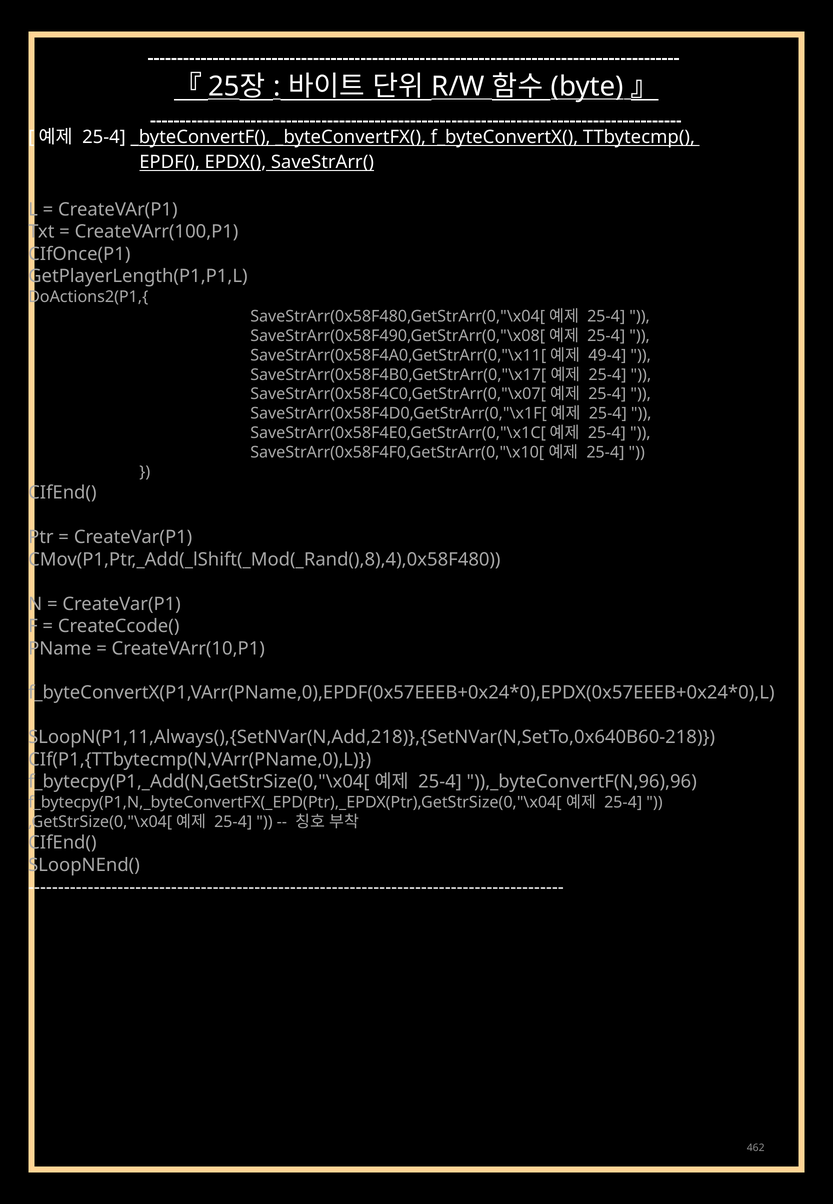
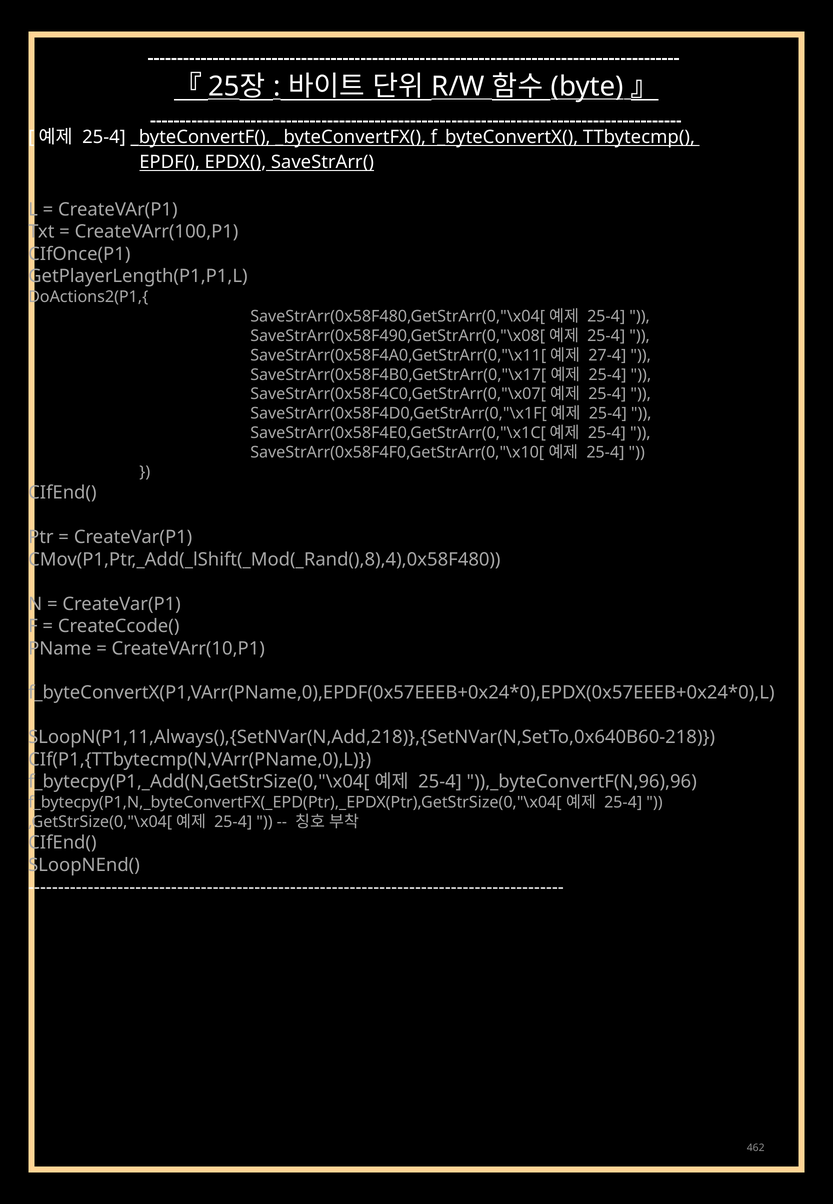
49-4: 49-4 -> 27-4
